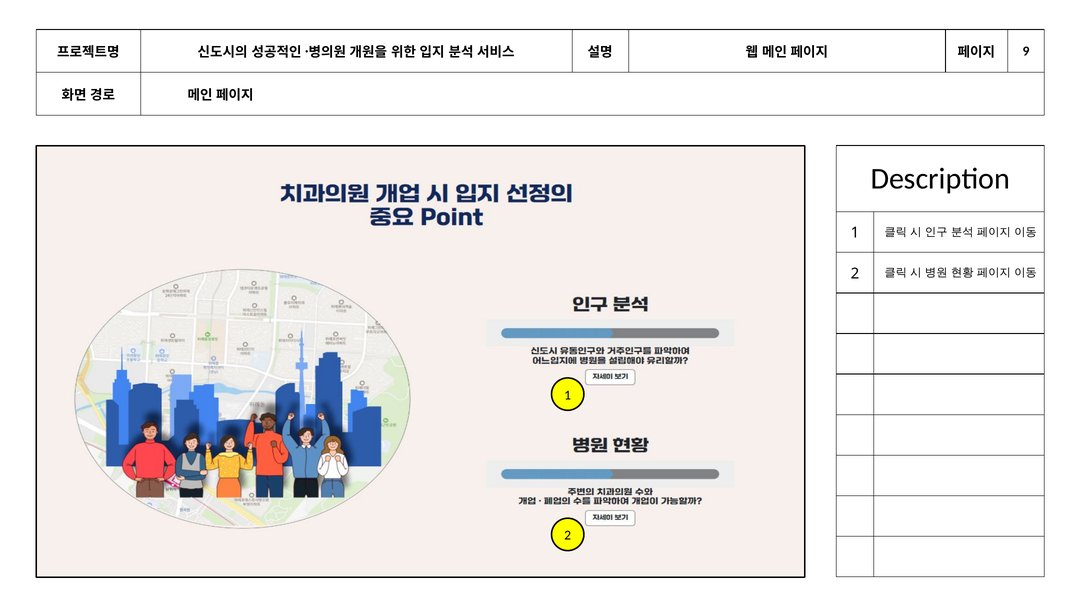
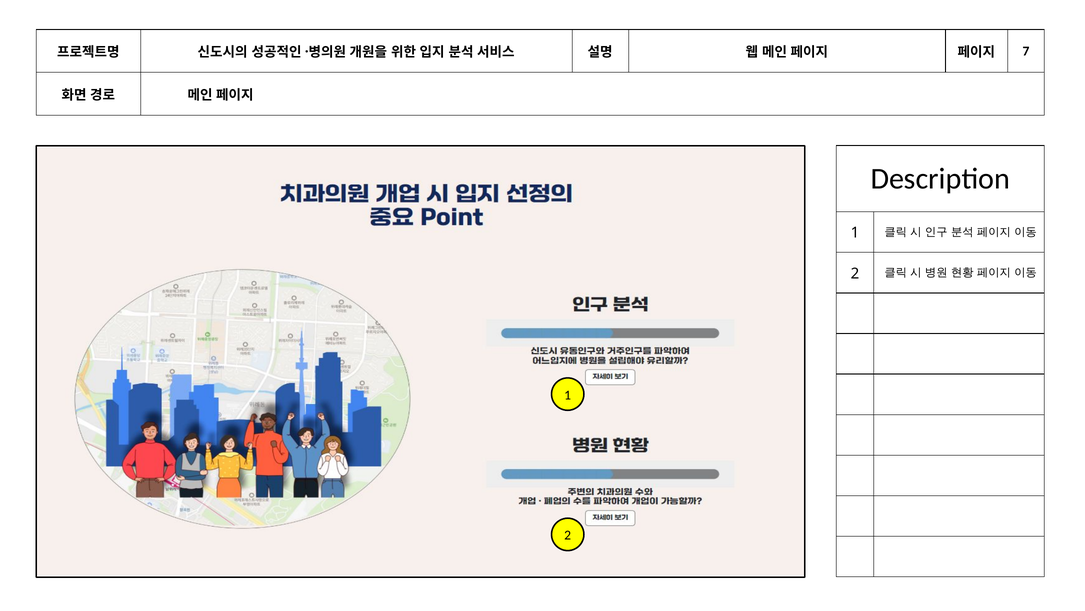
9: 9 -> 7
